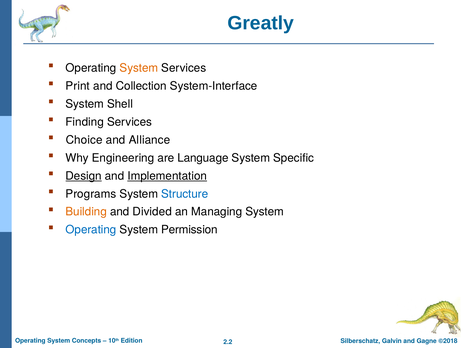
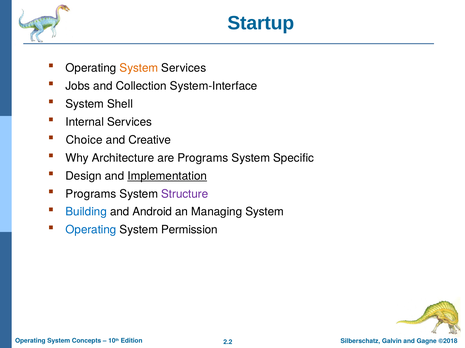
Greatly: Greatly -> Startup
Print: Print -> Jobs
Finding: Finding -> Internal
Alliance: Alliance -> Creative
Engineering: Engineering -> Architecture
are Language: Language -> Programs
Design underline: present -> none
Structure colour: blue -> purple
Building colour: orange -> blue
Divided: Divided -> Android
